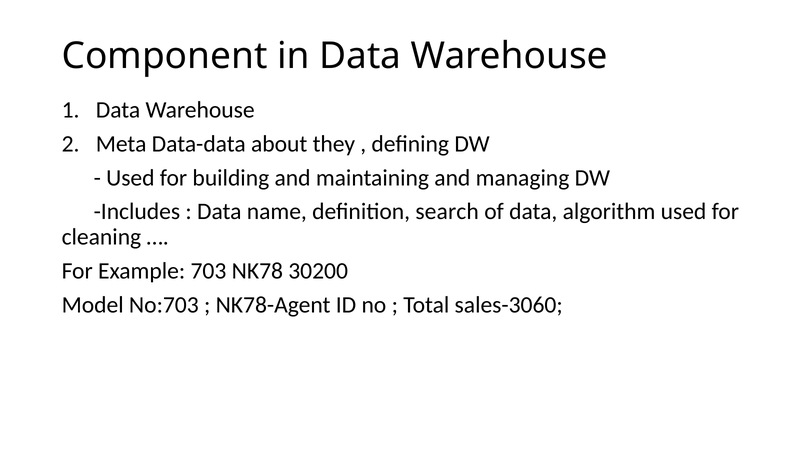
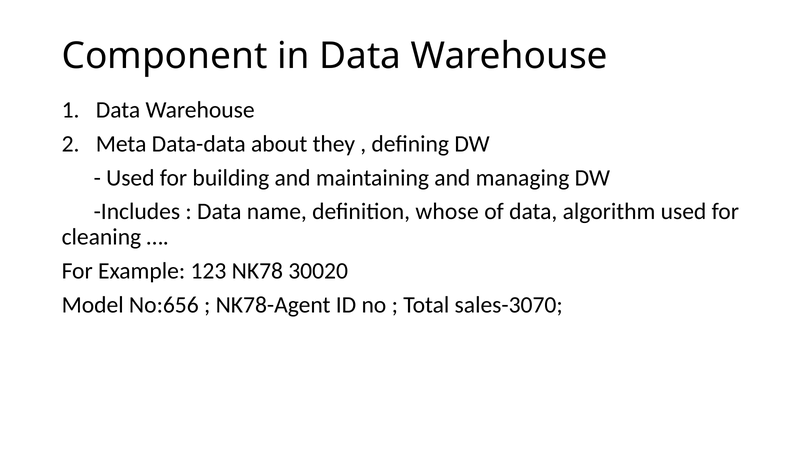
search: search -> whose
703: 703 -> 123
30200: 30200 -> 30020
No:703: No:703 -> No:656
sales-3060: sales-3060 -> sales-3070
